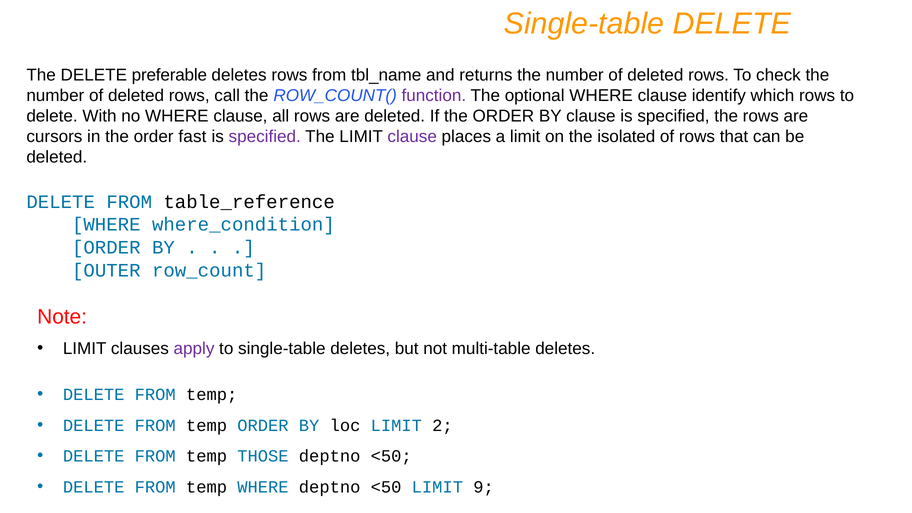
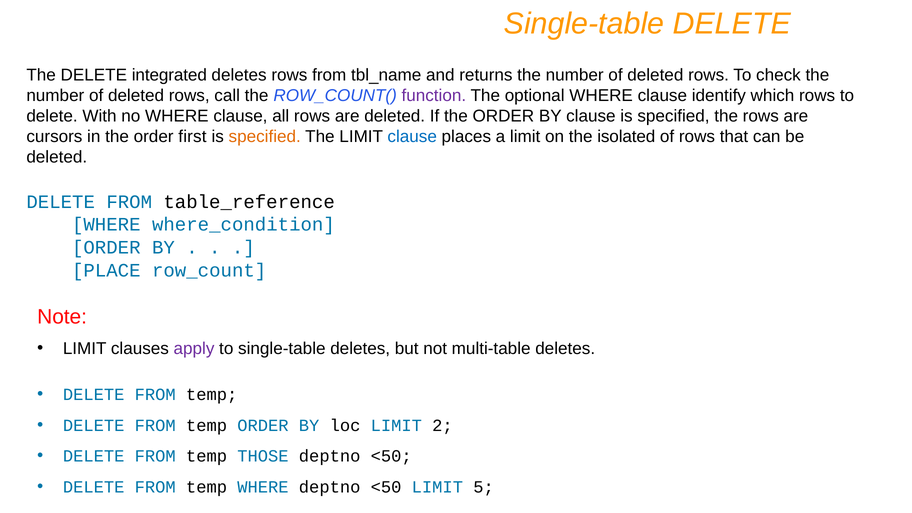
preferable: preferable -> integrated
fast: fast -> first
specified at (265, 137) colour: purple -> orange
clause at (412, 137) colour: purple -> blue
OUTER: OUTER -> PLACE
9: 9 -> 5
